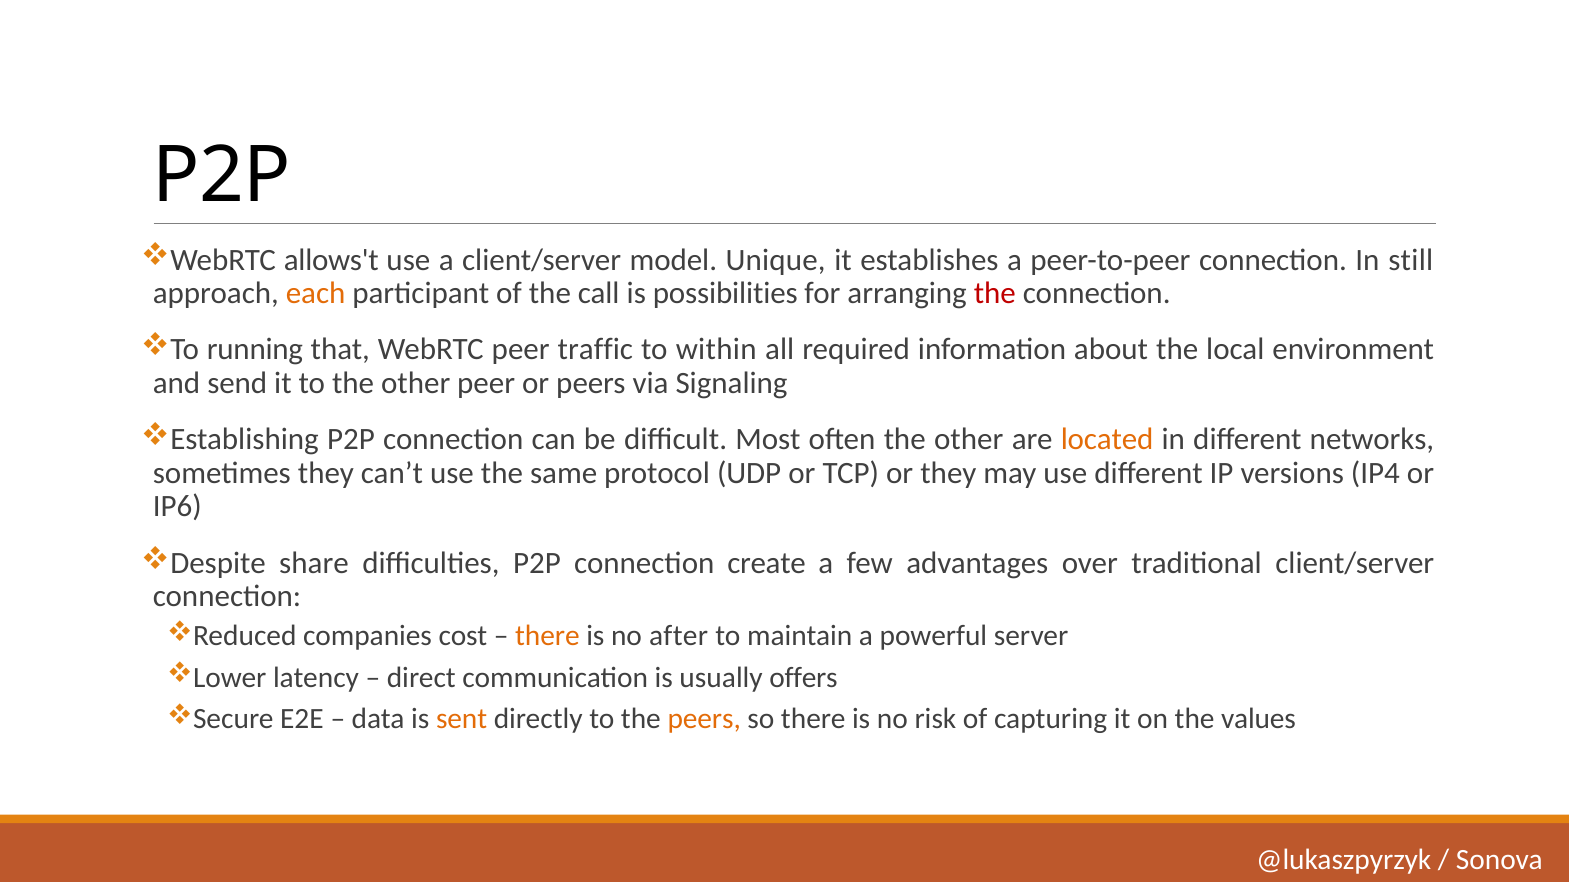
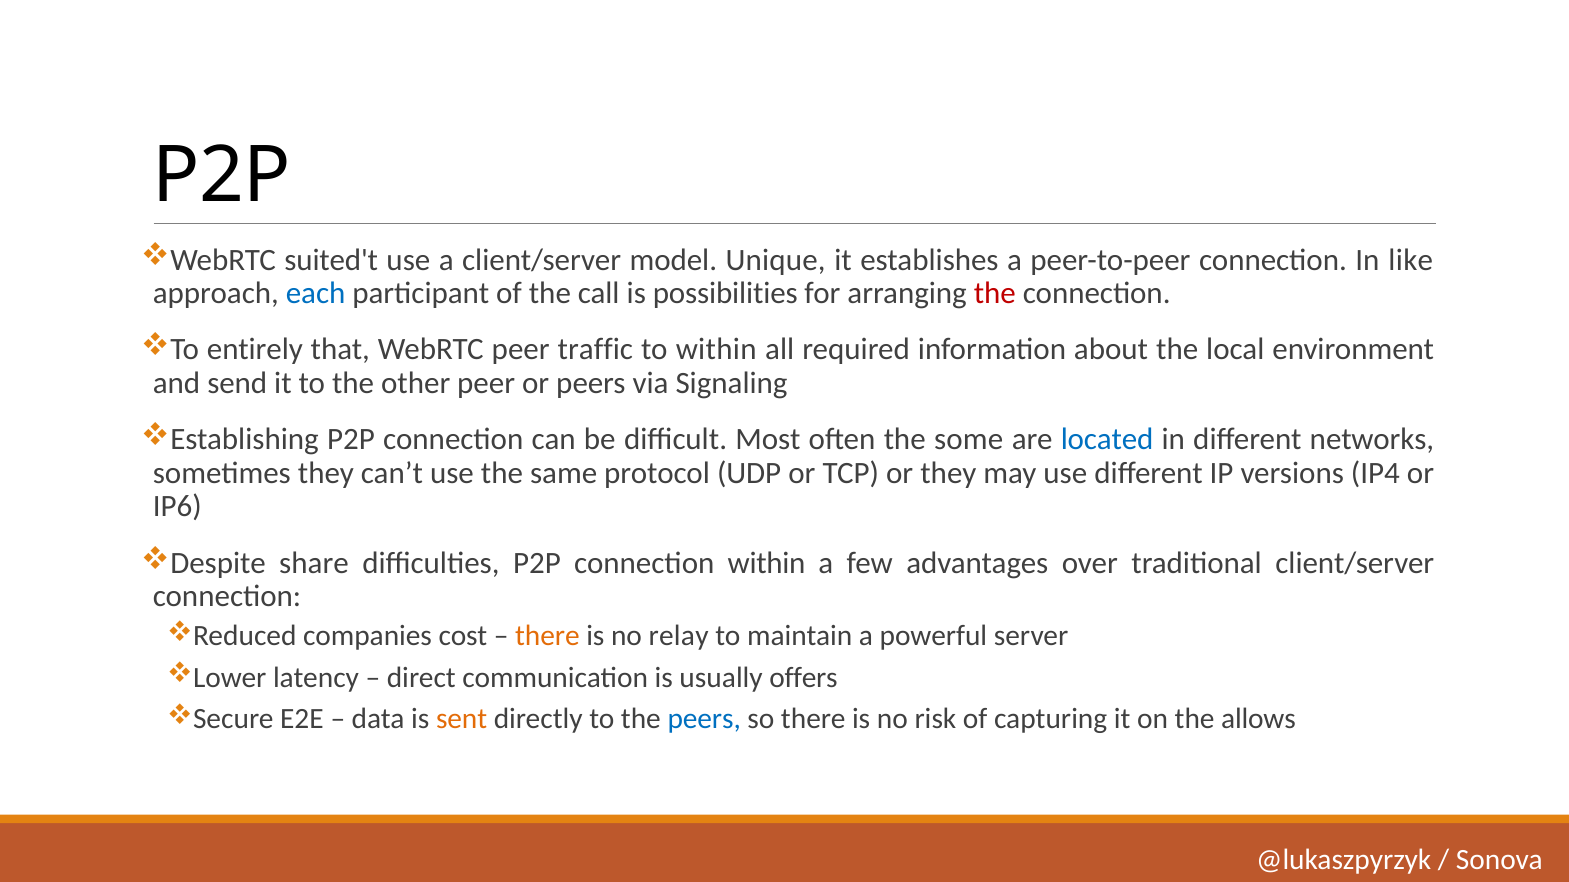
allows't: allows't -> suited't
still: still -> like
each colour: orange -> blue
running: running -> entirely
often the other: other -> some
located colour: orange -> blue
connection create: create -> within
after: after -> relay
peers at (704, 719) colour: orange -> blue
values: values -> allows
